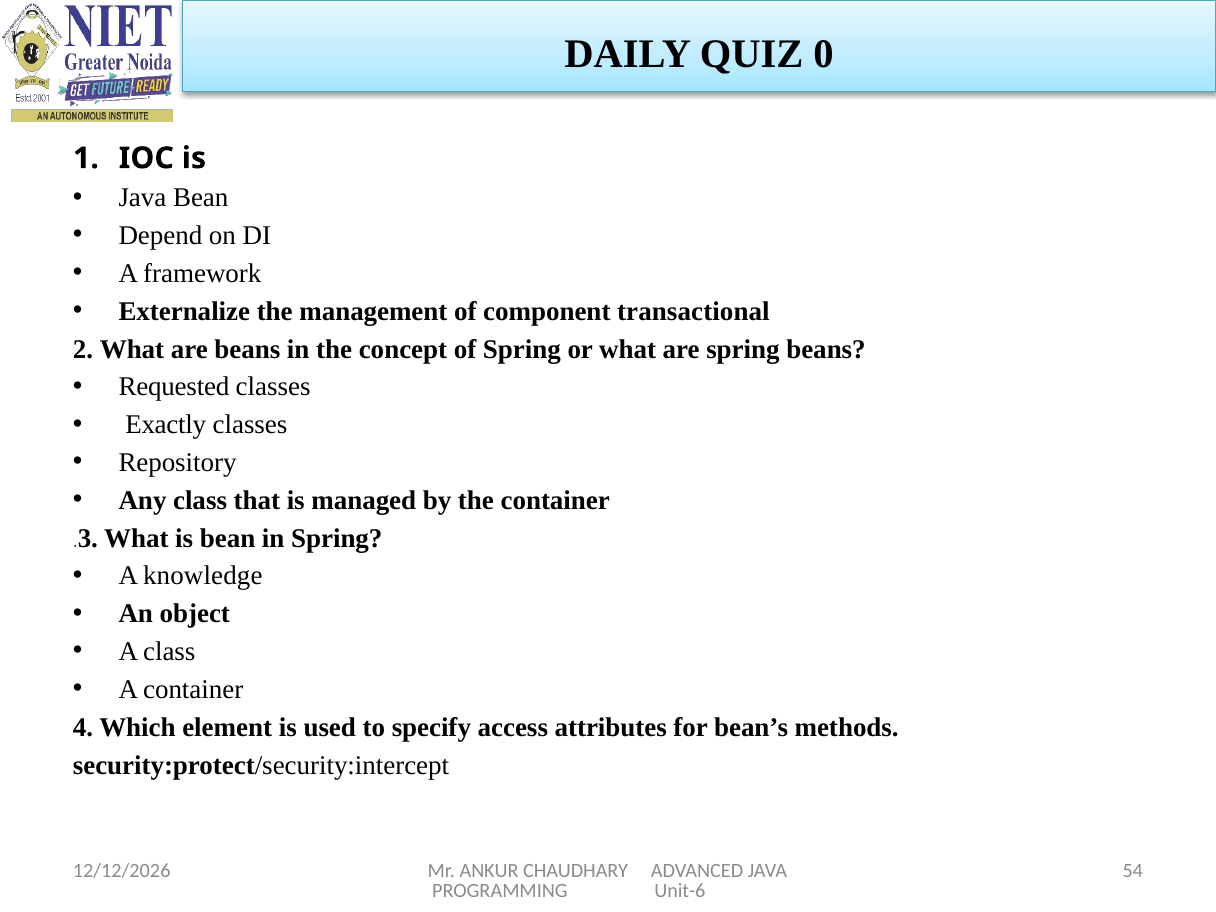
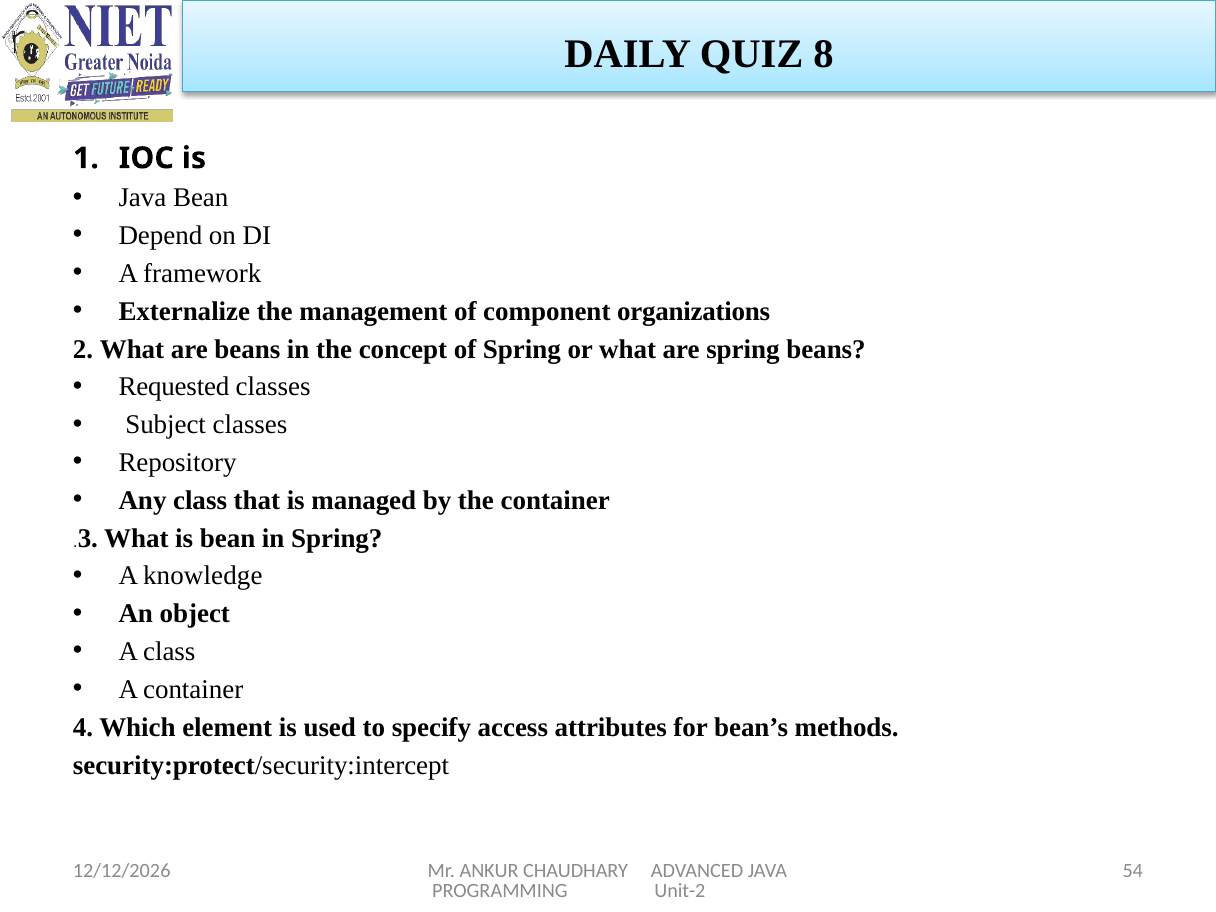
0: 0 -> 8
transactional: transactional -> organizations
Exactly: Exactly -> Subject
Unit-6: Unit-6 -> Unit-2
